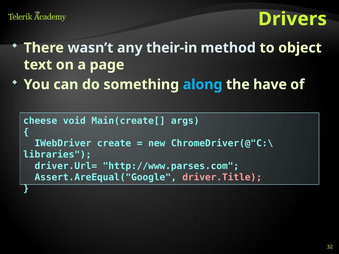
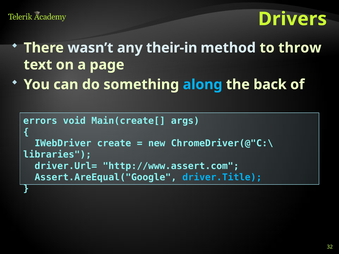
object: object -> throw
have: have -> back
cheese: cheese -> errors
http://www.parses.com: http://www.parses.com -> http://www.assert.com
driver.Title colour: pink -> light blue
